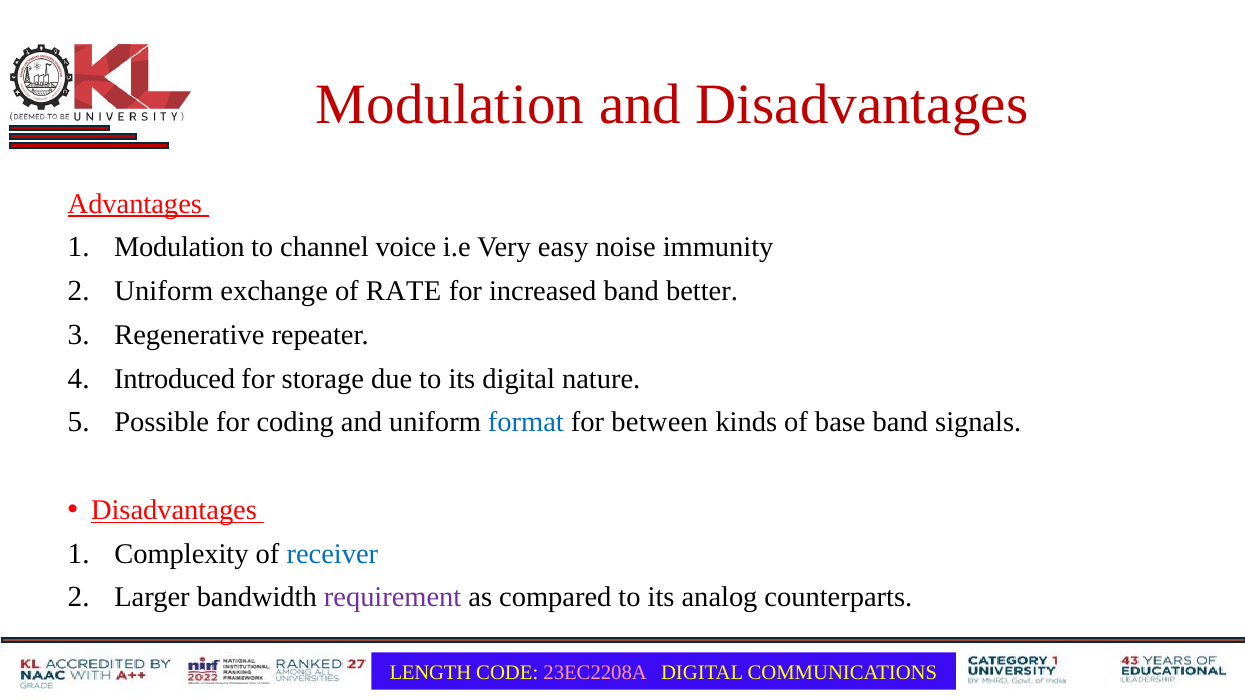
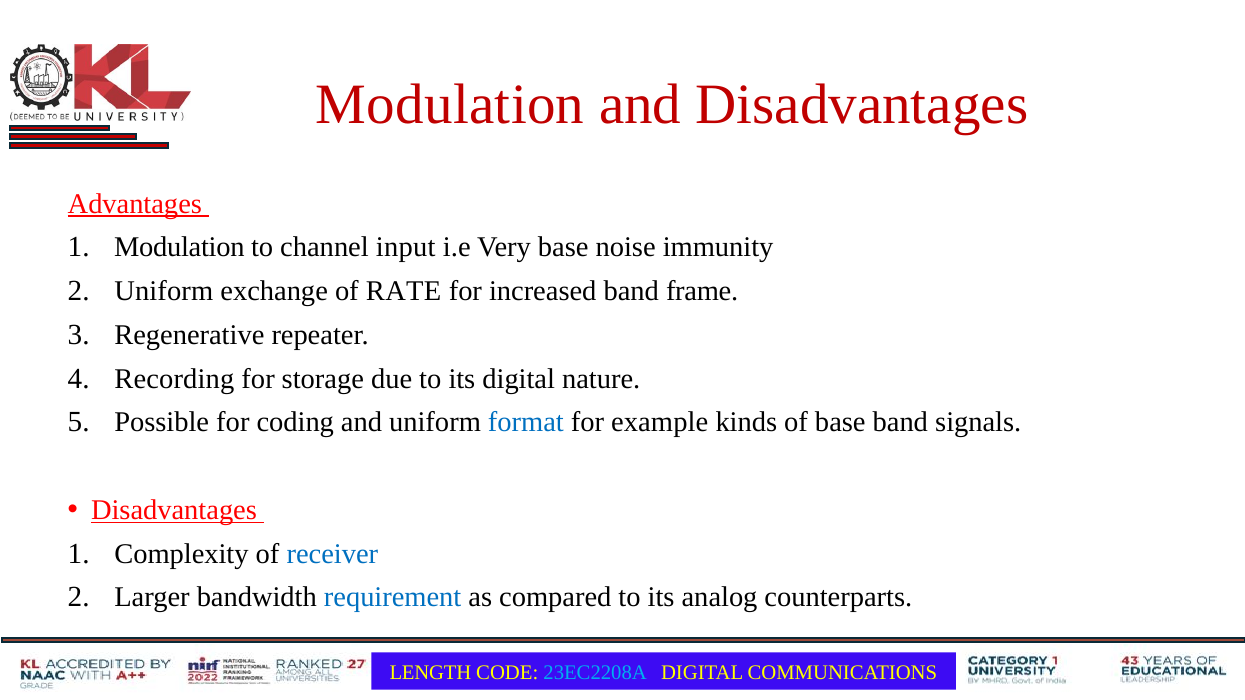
voice: voice -> input
Very easy: easy -> base
better: better -> frame
Introduced: Introduced -> Recording
between: between -> example
requirement colour: purple -> blue
23EC2208A colour: pink -> light blue
